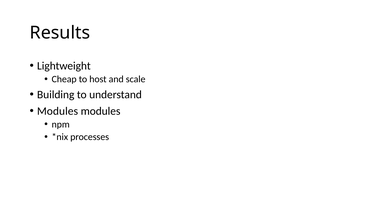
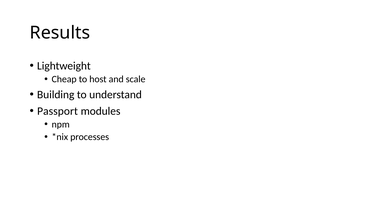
Modules at (58, 111): Modules -> Passport
